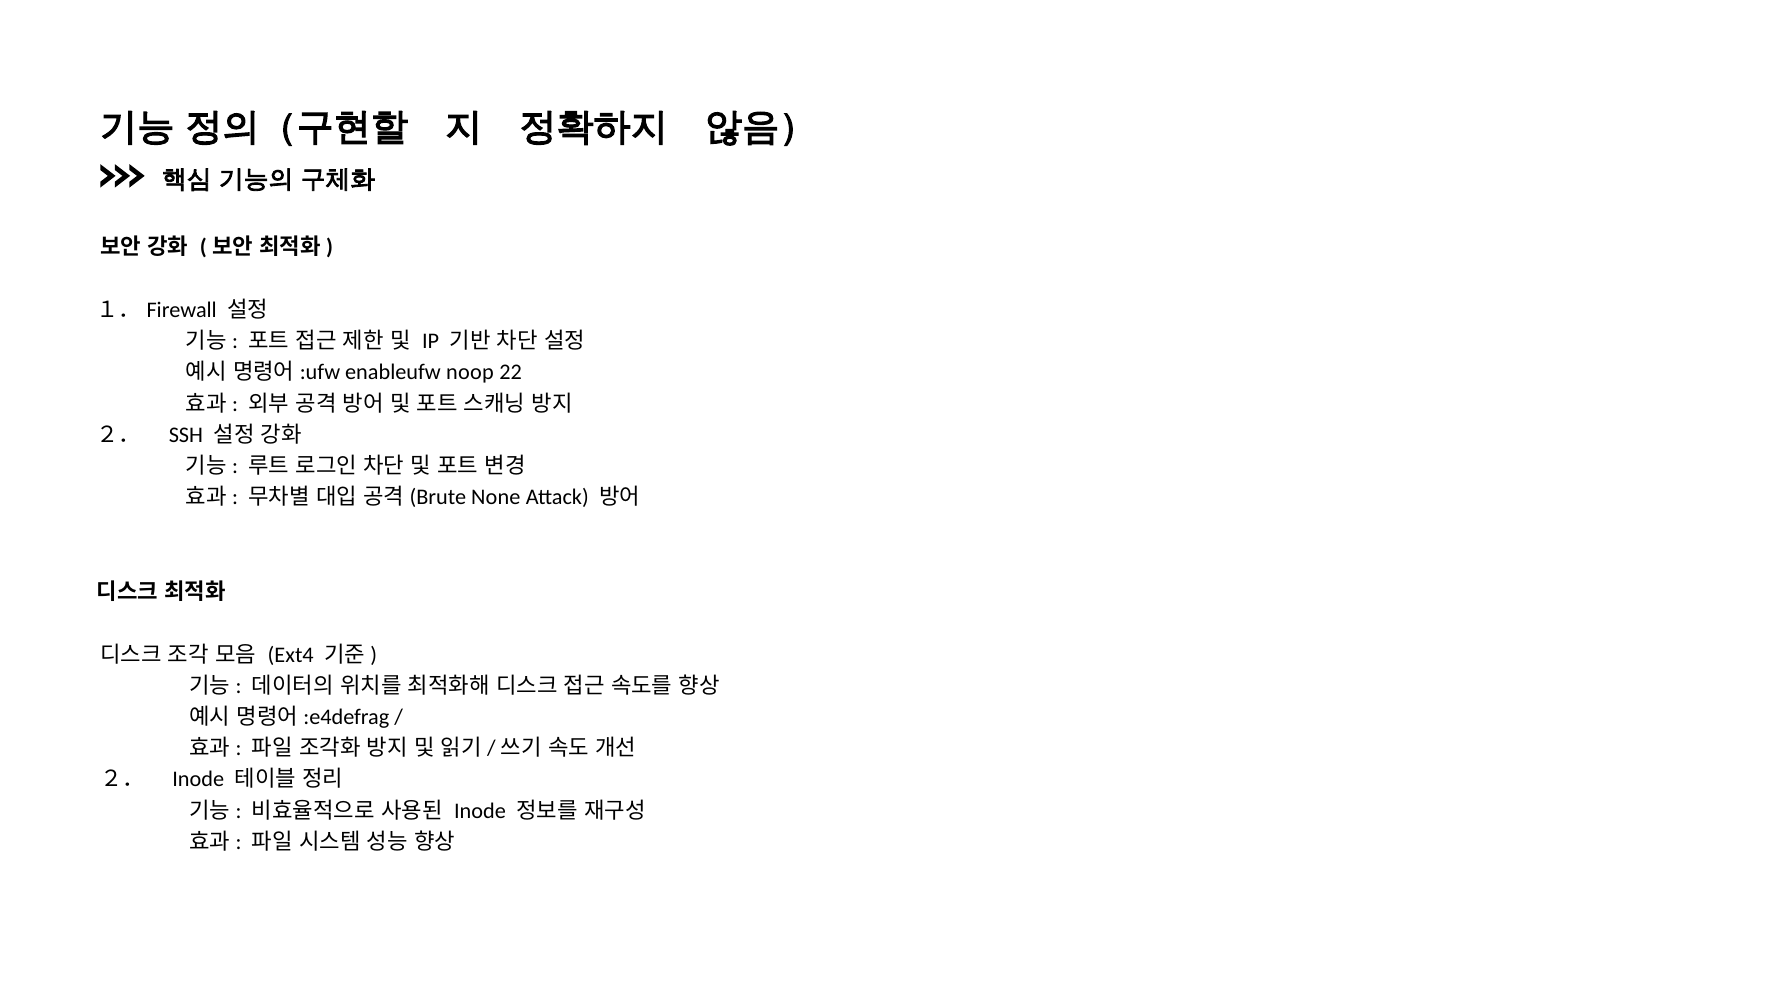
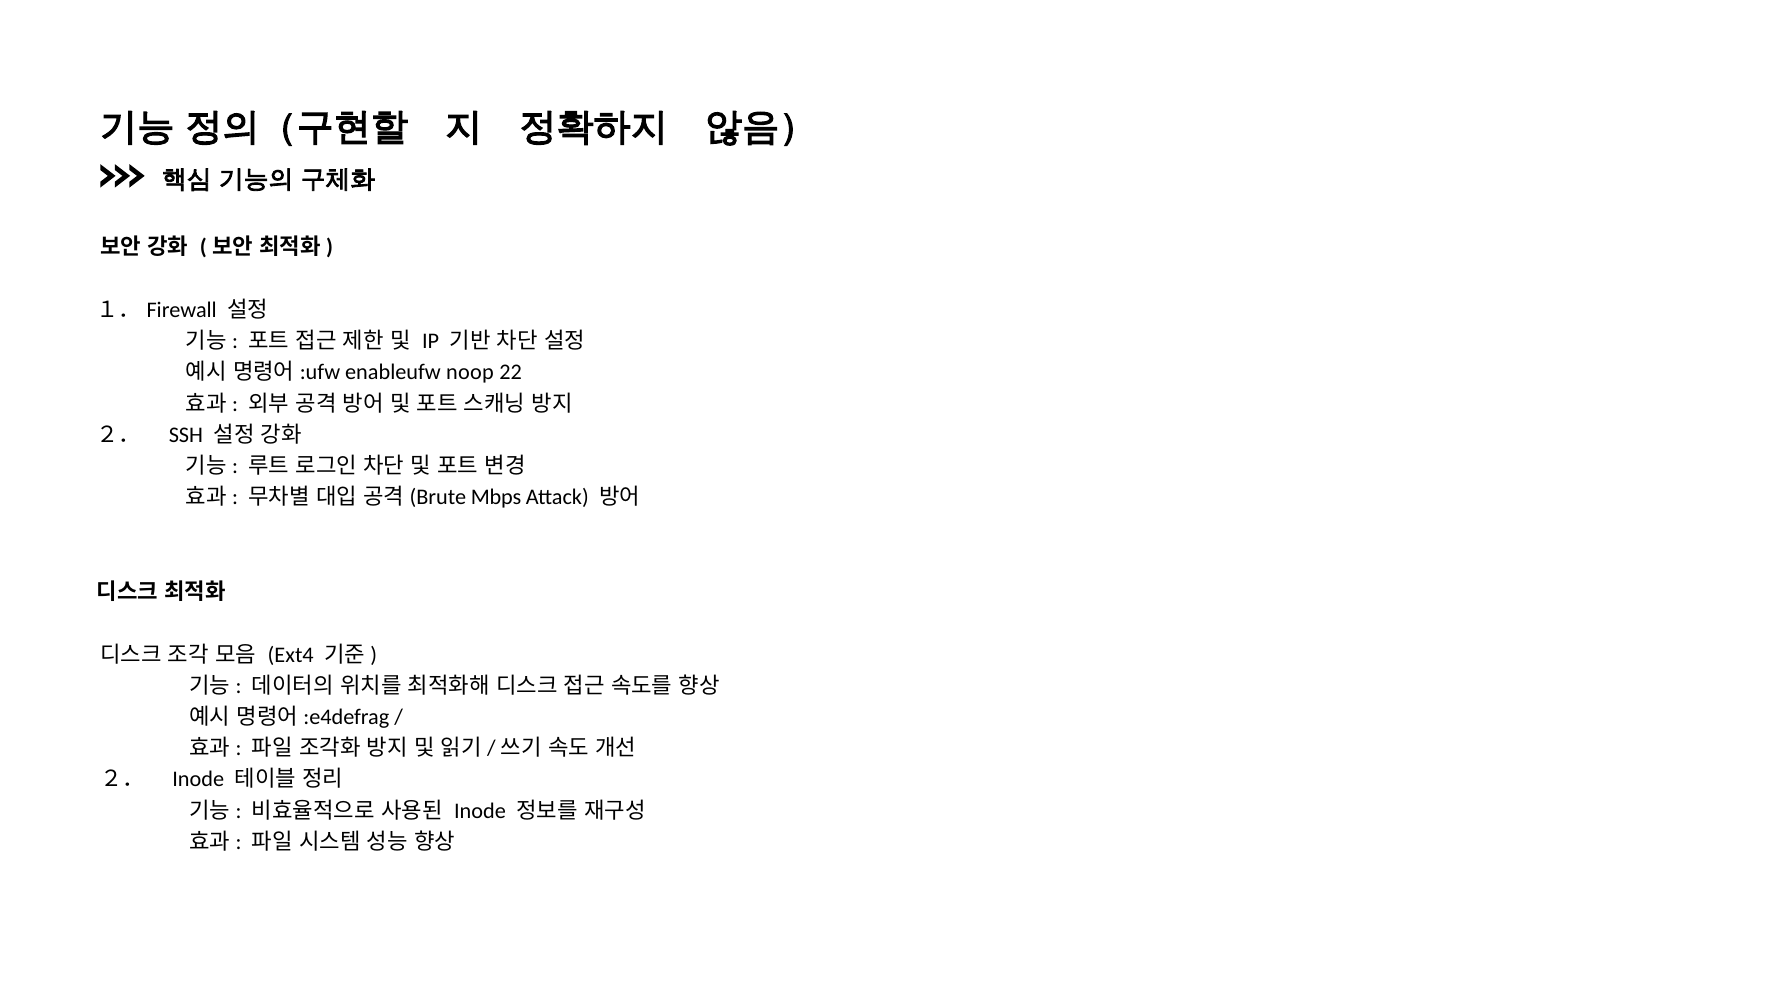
None: None -> Mbps
